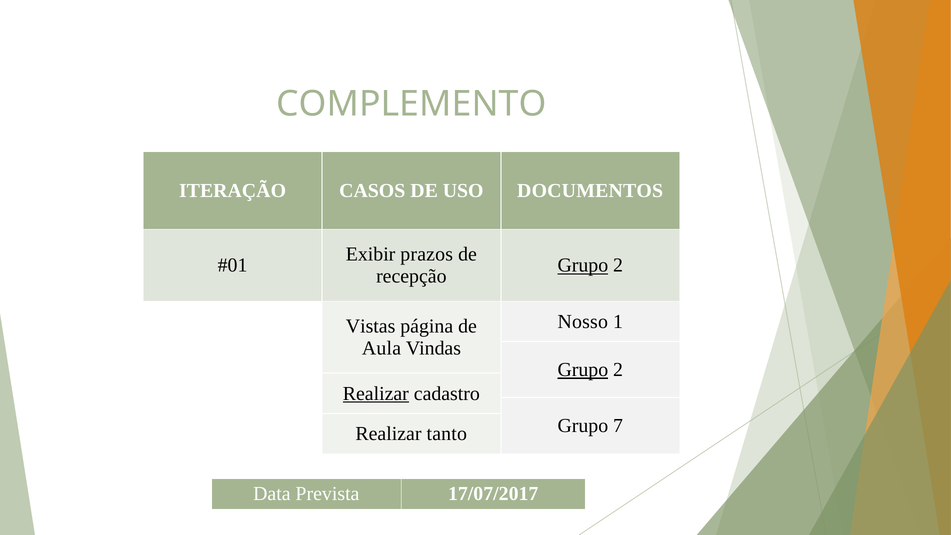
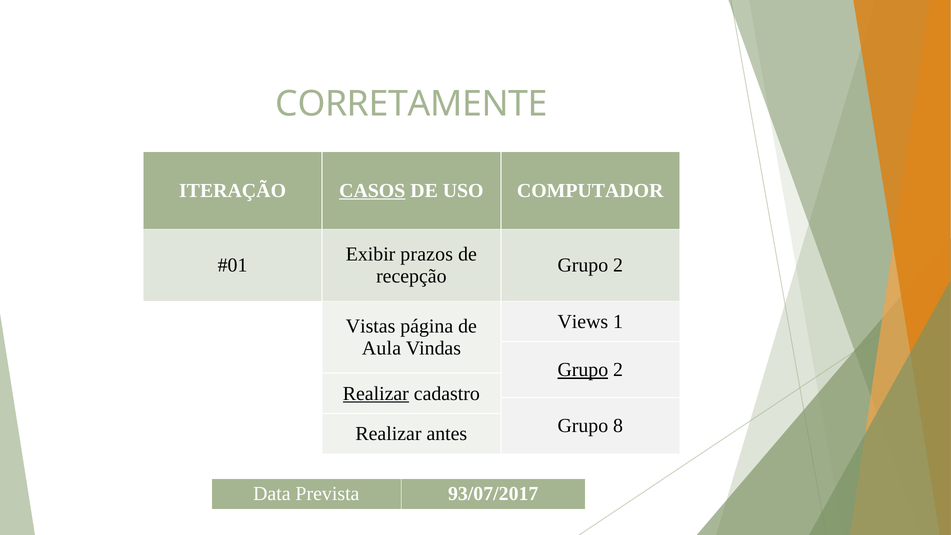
COMPLEMENTO: COMPLEMENTO -> CORRETAMENTE
CASOS underline: none -> present
DOCUMENTOS: DOCUMENTOS -> COMPUTADOR
Grupo at (583, 265) underline: present -> none
Nosso: Nosso -> Views
7: 7 -> 8
tanto: tanto -> antes
17/07/2017: 17/07/2017 -> 93/07/2017
